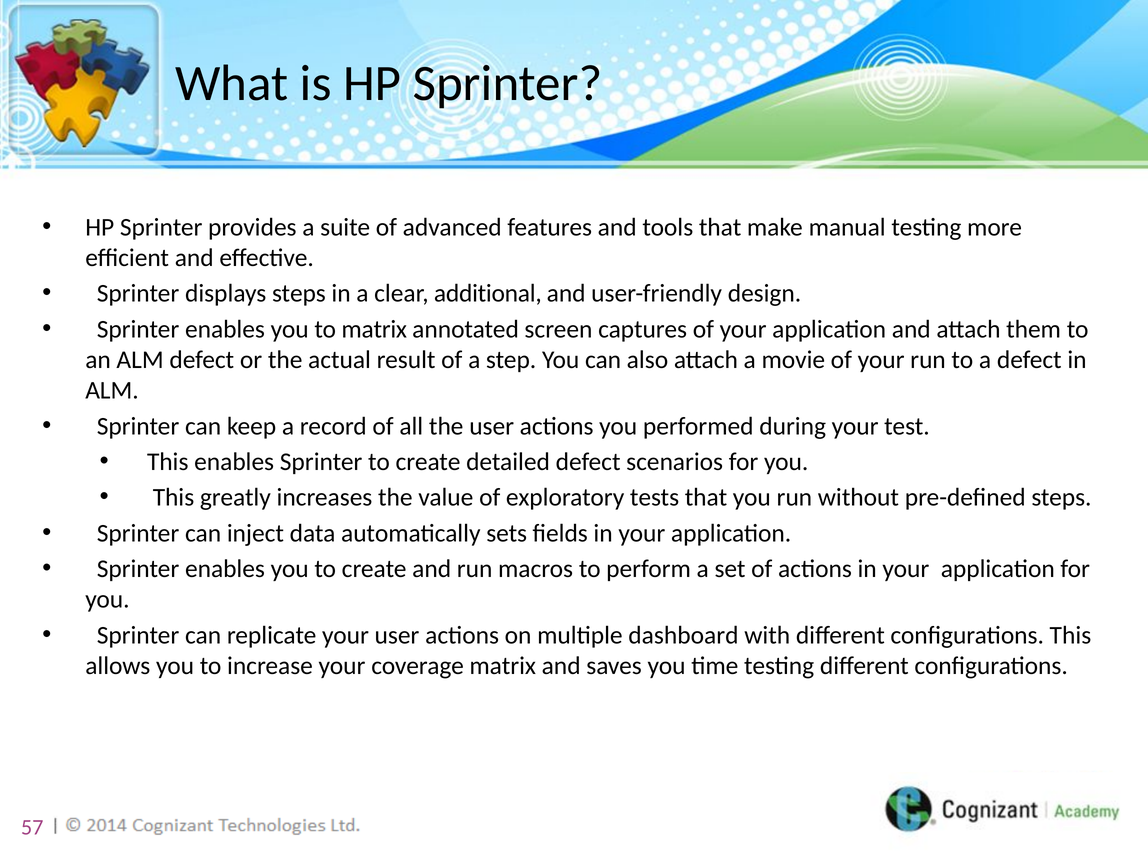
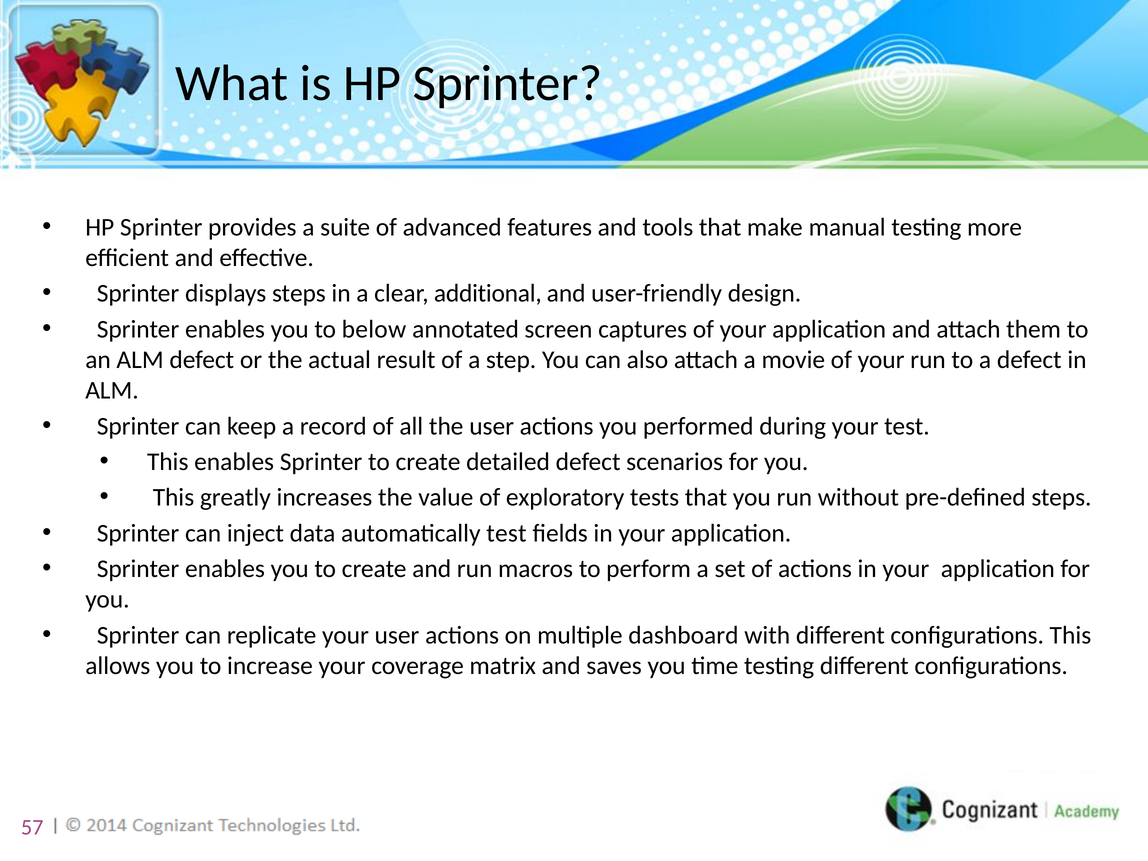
to matrix: matrix -> below
automatically sets: sets -> test
